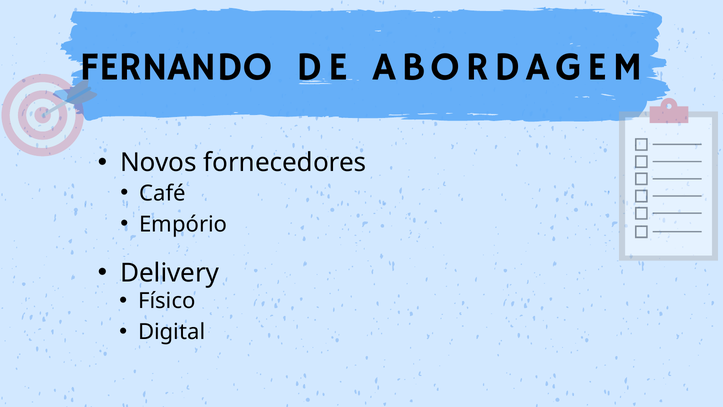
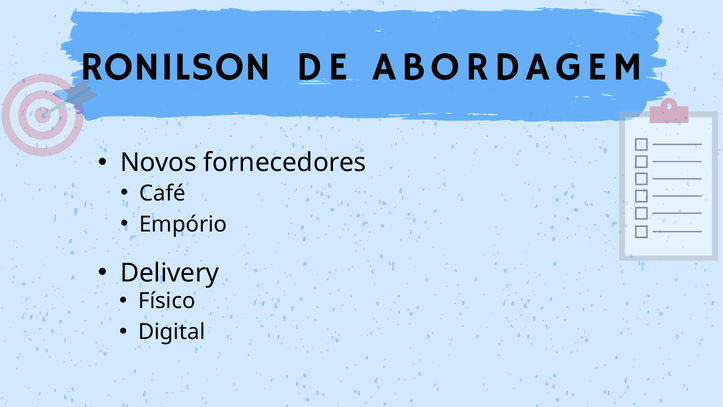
FERNANDO: FERNANDO -> RONILSON
